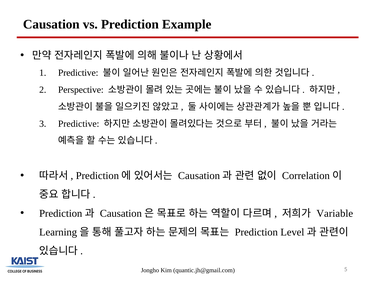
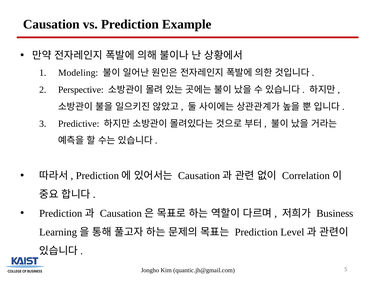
Predictive at (78, 73): Predictive -> Modeling
Variable: Variable -> Business
